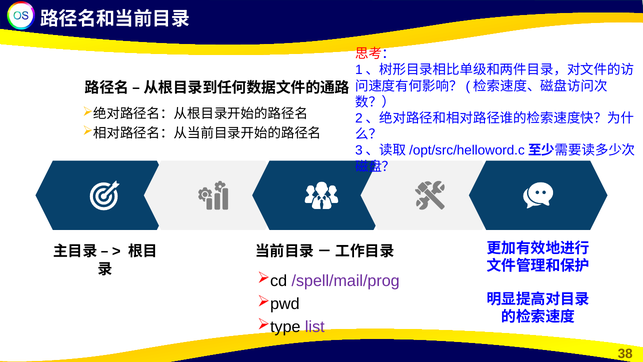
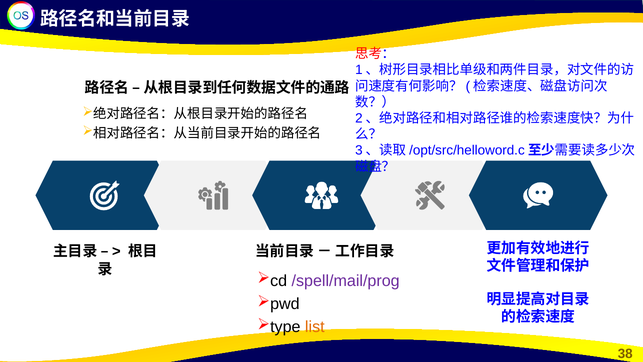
list colour: purple -> orange
